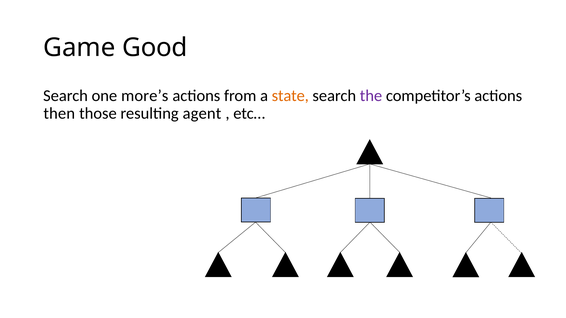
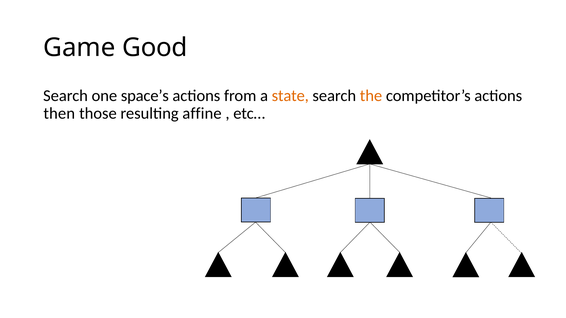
more’s: more’s -> space’s
the colour: purple -> orange
agent: agent -> affine
